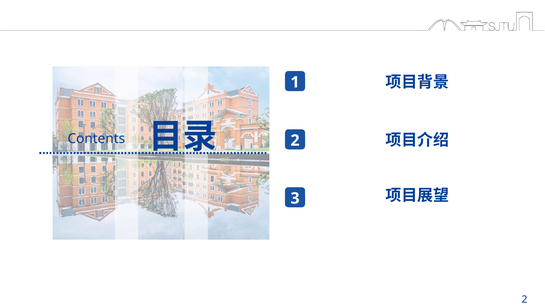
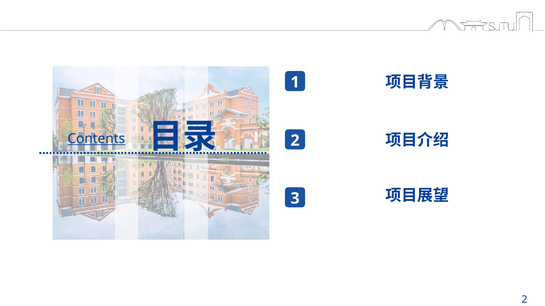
Contents underline: none -> present
